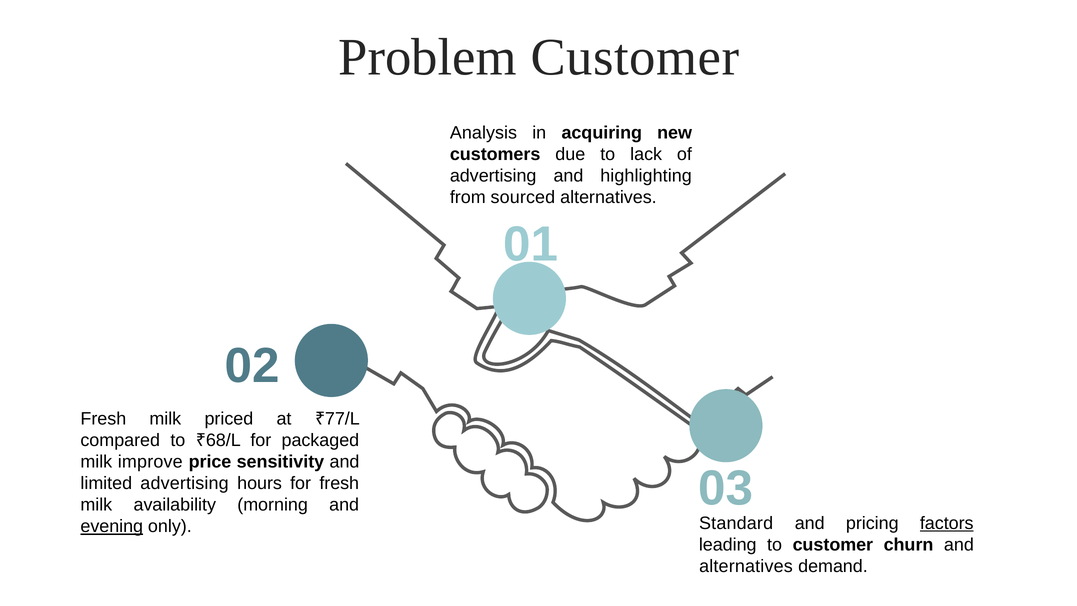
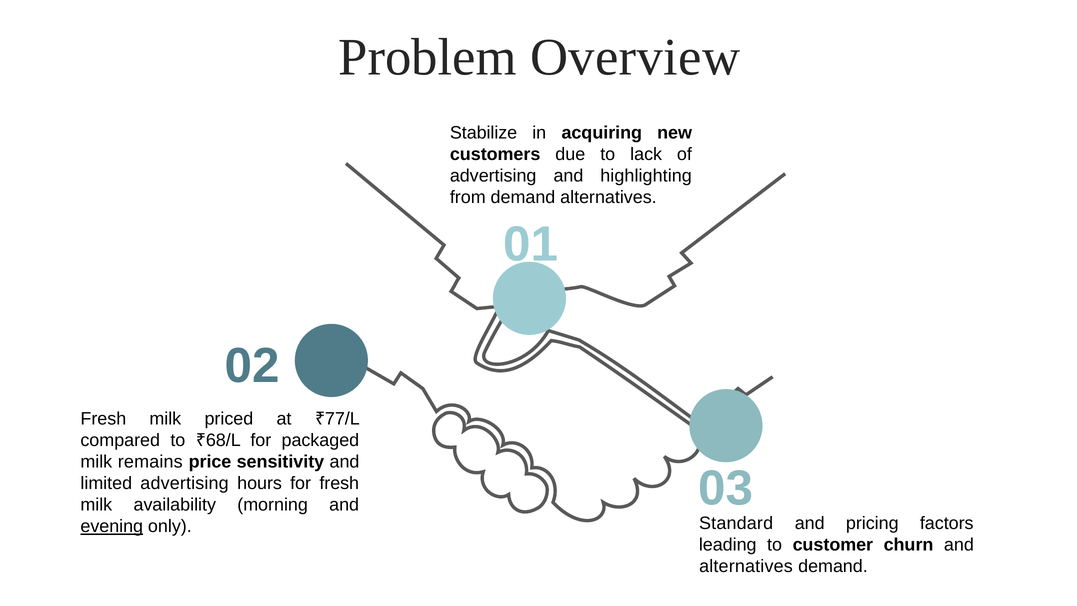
Problem Customer: Customer -> Overview
Analysis: Analysis -> Stabilize
from sourced: sourced -> demand
improve: improve -> remains
factors underline: present -> none
